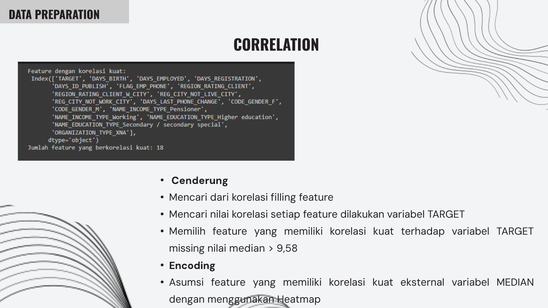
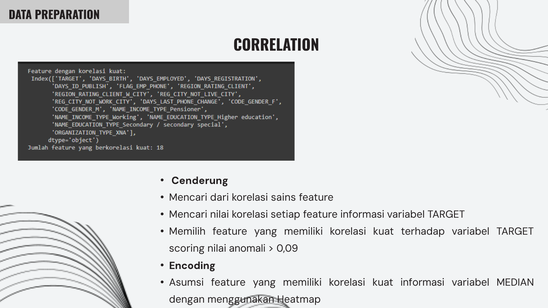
filling: filling -> sains
feature dilakukan: dilakukan -> informasi
missing: missing -> scoring
nilai median: median -> anomali
9,58: 9,58 -> 0,09
kuat eksternal: eksternal -> informasi
